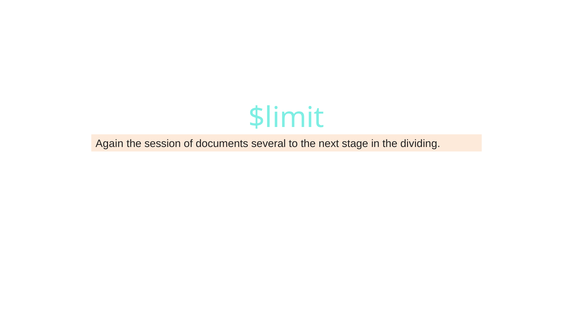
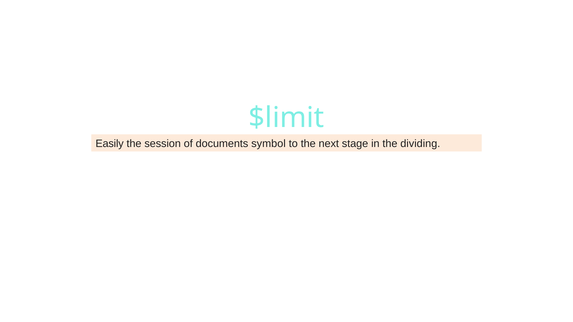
Again: Again -> Easily
several: several -> symbol
